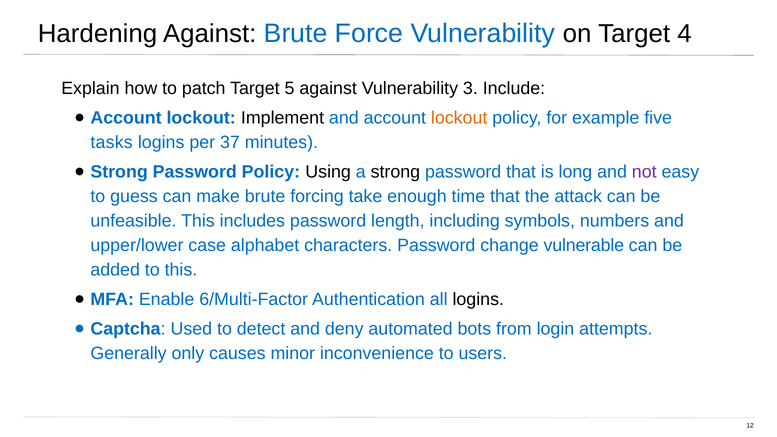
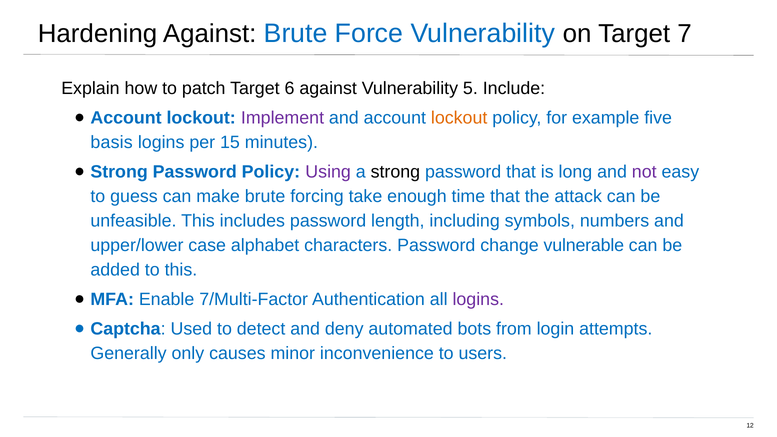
4: 4 -> 7
5: 5 -> 6
3: 3 -> 5
Implement colour: black -> purple
tasks: tasks -> basis
37: 37 -> 15
Using colour: black -> purple
6/Multi-Factor: 6/Multi-Factor -> 7/Multi-Factor
logins at (478, 299) colour: black -> purple
